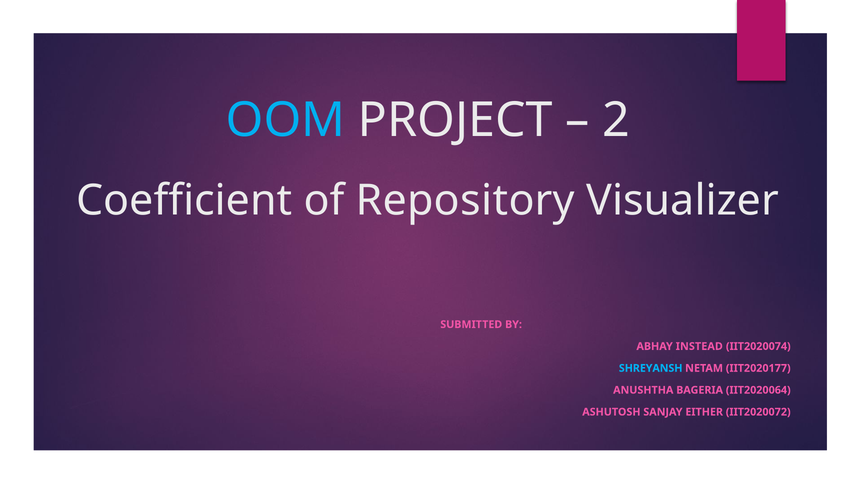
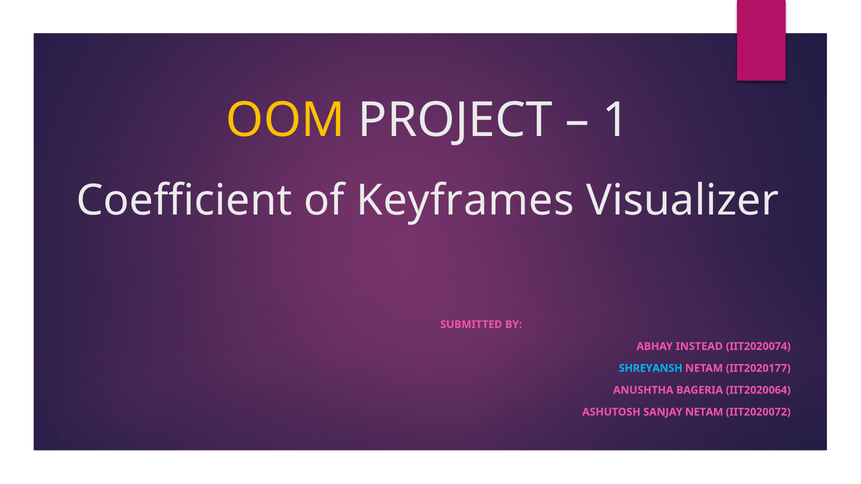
OOM colour: light blue -> yellow
2: 2 -> 1
Repository: Repository -> Keyframes
SANJAY EITHER: EITHER -> NETAM
